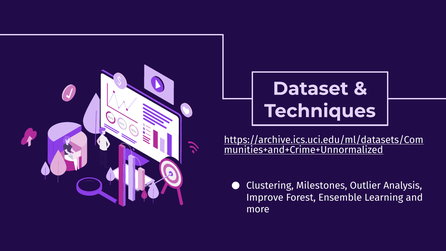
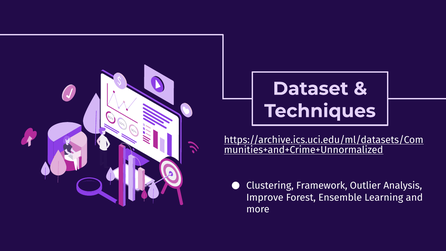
Milestones: Milestones -> Framework
